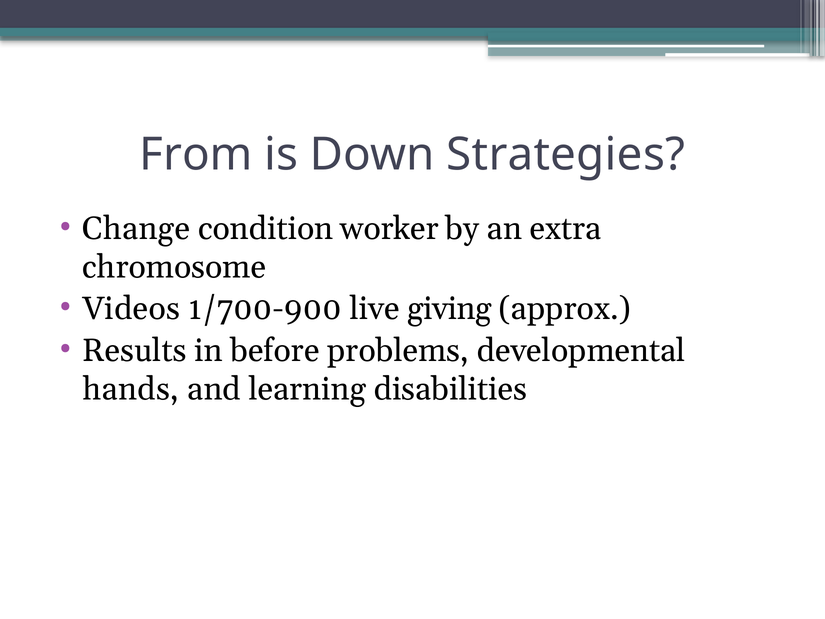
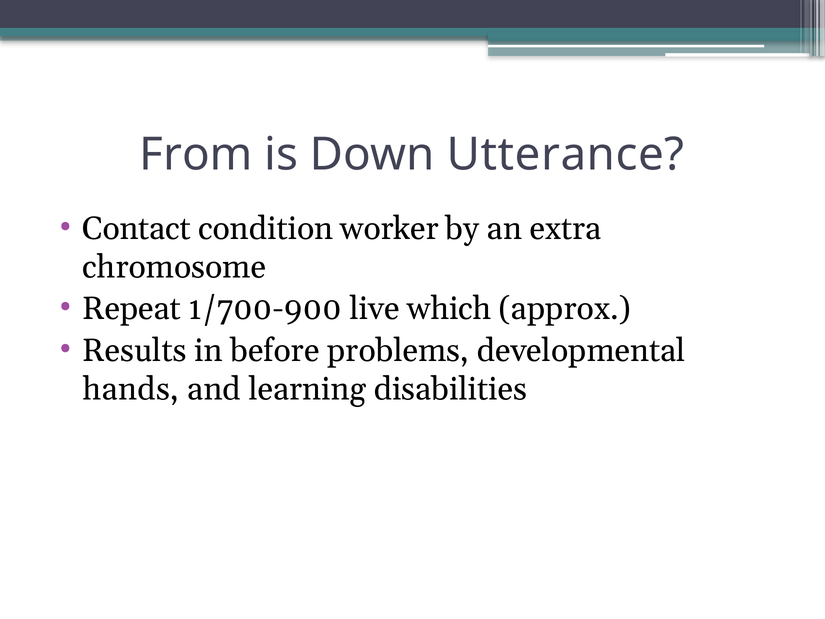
Strategies: Strategies -> Utterance
Change: Change -> Contact
Videos: Videos -> Repeat
giving: giving -> which
